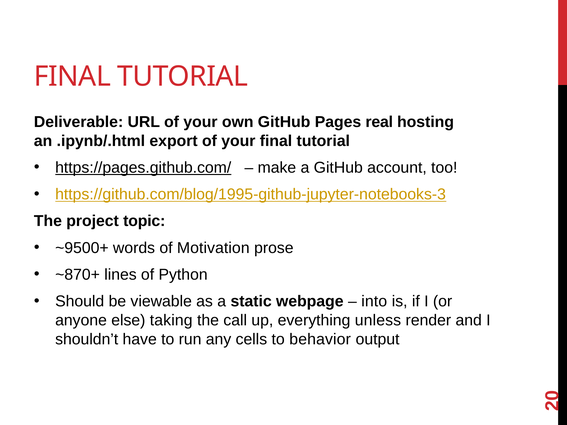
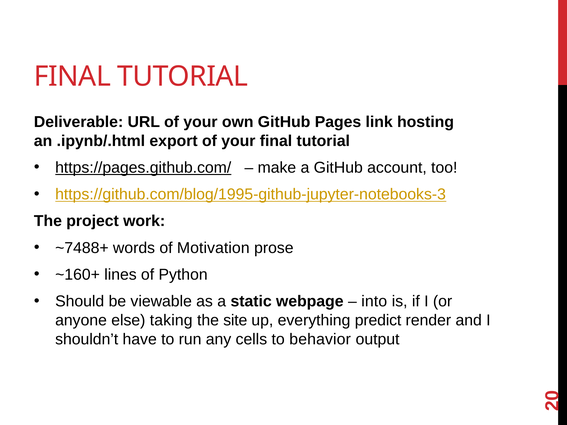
real: real -> link
topic: topic -> work
~9500+: ~9500+ -> ~7488+
~870+: ~870+ -> ~160+
call: call -> site
unless: unless -> predict
